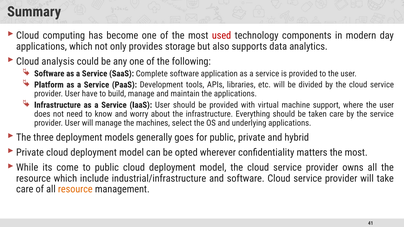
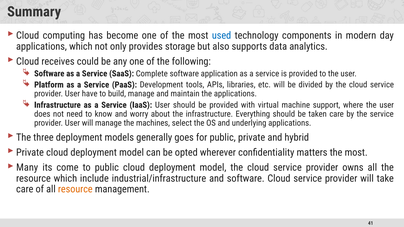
used colour: red -> blue
analysis: analysis -> receives
While: While -> Many
